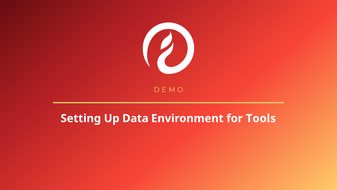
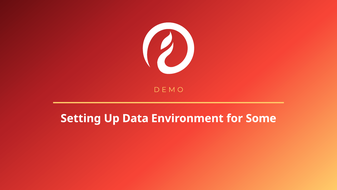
Tools: Tools -> Some
